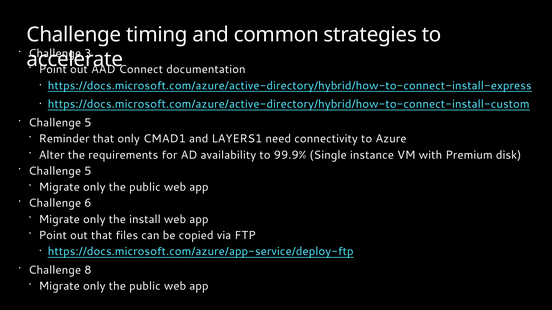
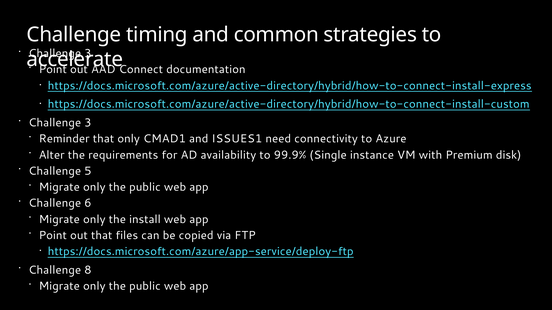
5 at (88, 123): 5 -> 3
LAYERS1: LAYERS1 -> ISSUES1
